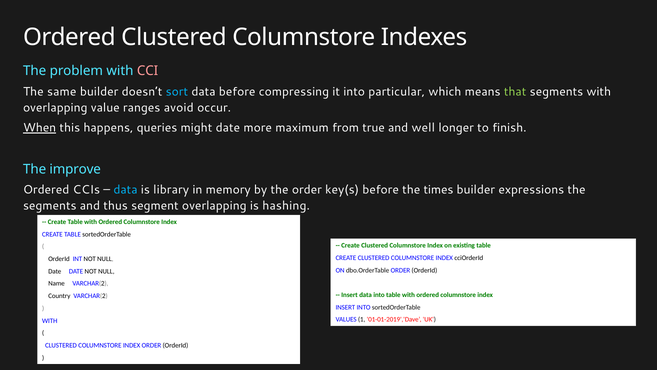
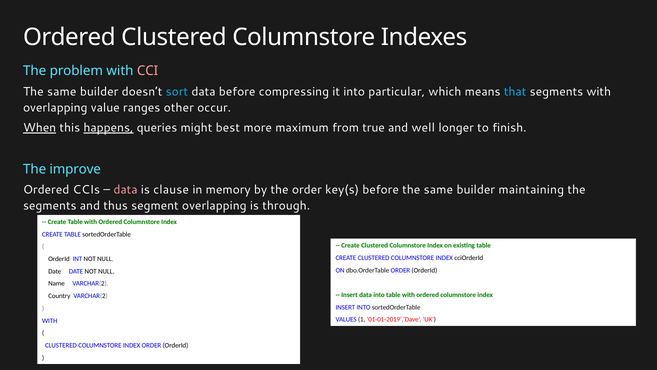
that colour: light green -> light blue
avoid: avoid -> other
happens underline: none -> present
might date: date -> best
data at (126, 190) colour: light blue -> pink
library: library -> clause
before the times: times -> same
expressions: expressions -> maintaining
hashing: hashing -> through
